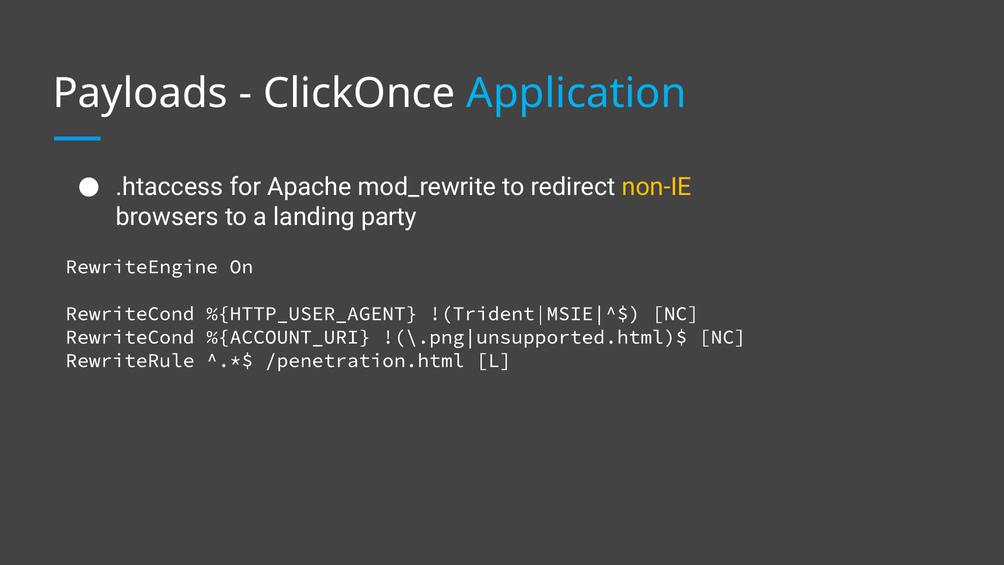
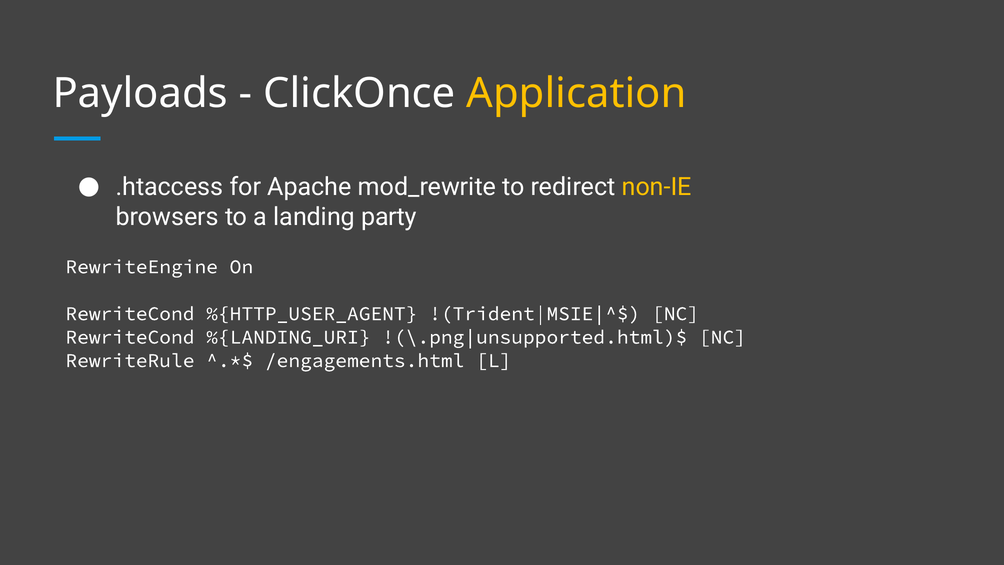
Application colour: light blue -> yellow
%{ACCOUNT_URI: %{ACCOUNT_URI -> %{LANDING_URI
/penetration.html: /penetration.html -> /engagements.html
